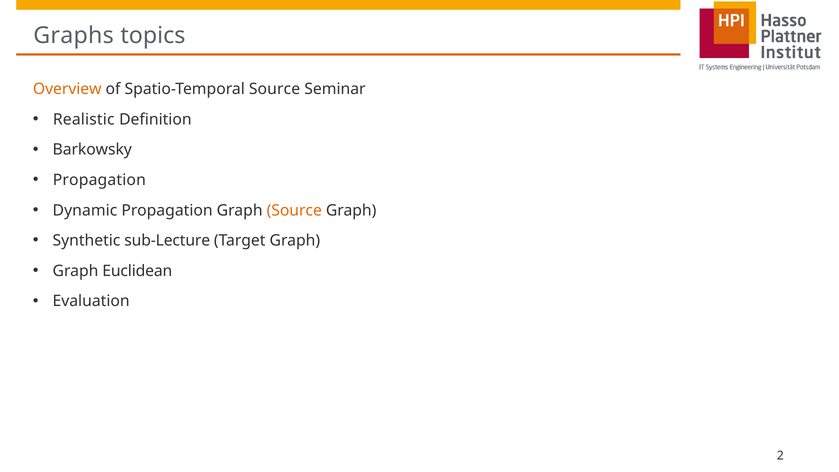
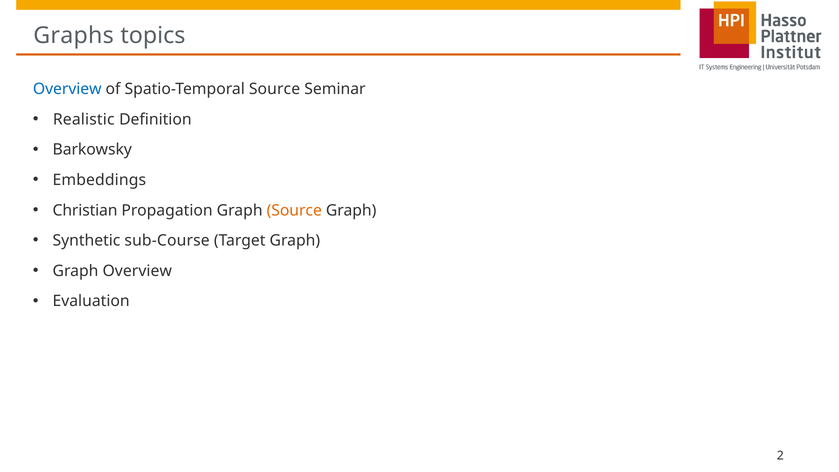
Overview at (67, 89) colour: orange -> blue
Propagation at (99, 180): Propagation -> Embeddings
Dynamic: Dynamic -> Christian
sub-Lecture: sub-Lecture -> sub-Course
Graph Euclidean: Euclidean -> Overview
